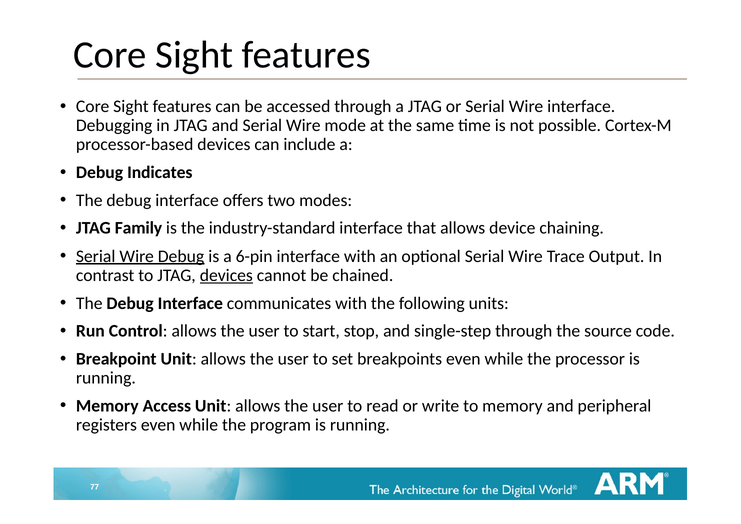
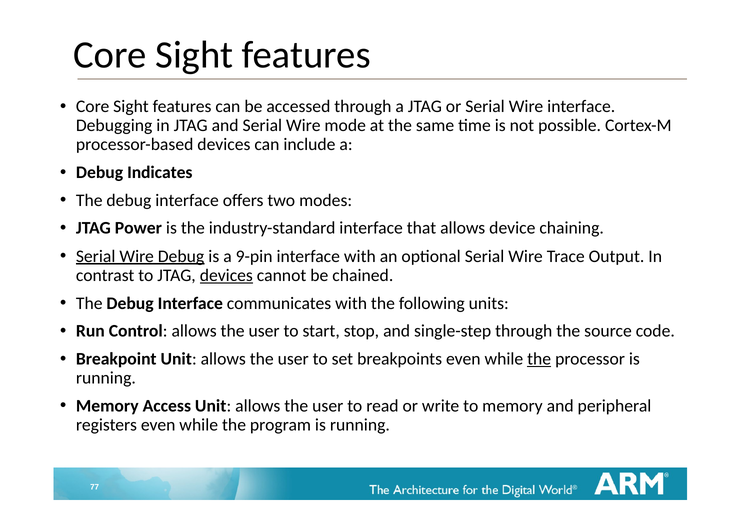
Family: Family -> Power
6-pin: 6-pin -> 9-pin
the at (539, 359) underline: none -> present
